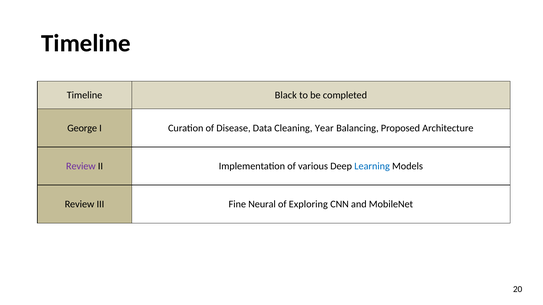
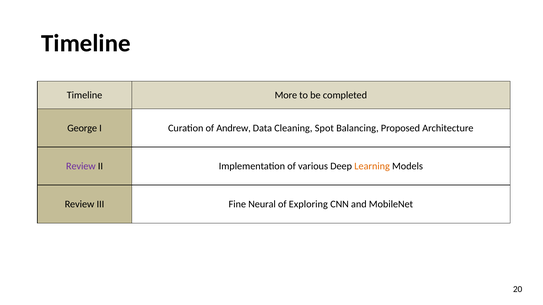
Black: Black -> More
Disease: Disease -> Andrew
Year: Year -> Spot
Learning colour: blue -> orange
